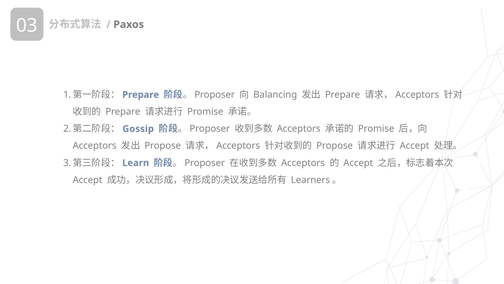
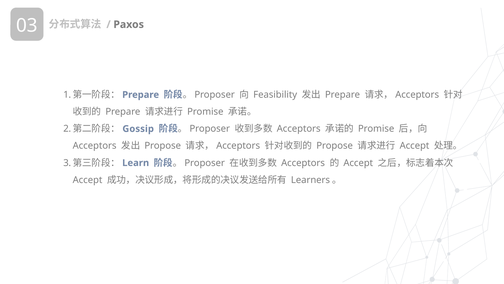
Balancing: Balancing -> Feasibility
